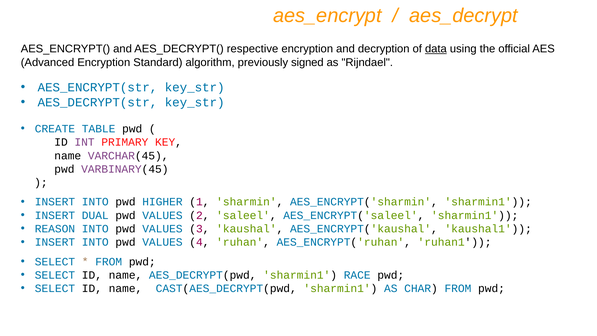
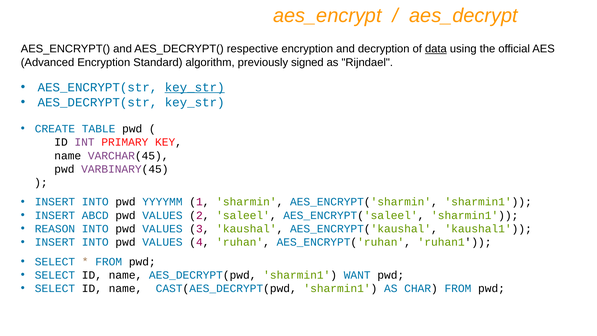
key_str at (195, 87) underline: none -> present
HIGHER: HIGHER -> YYYYMM
DUAL: DUAL -> ABCD
RACE: RACE -> WANT
